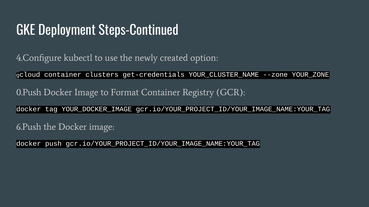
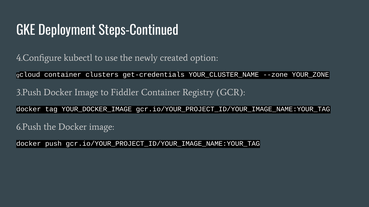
0.Push: 0.Push -> 3.Push
Format: Format -> Fiddler
